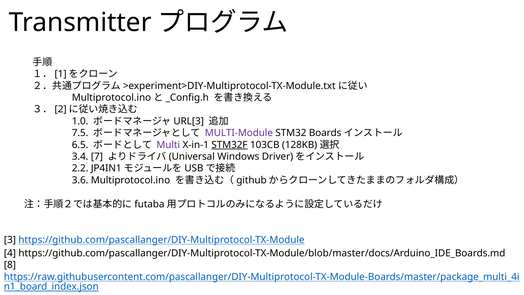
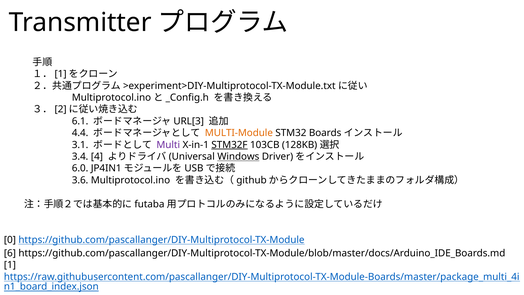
1.0: 1.0 -> 6.1
7.5: 7.5 -> 4.4
MULTI-Module colour: purple -> orange
6.5: 6.5 -> 3.1
3.4 7: 7 -> 4
Windows underline: none -> present
2.2: 2.2 -> 6.0
3: 3 -> 0
4 at (10, 253): 4 -> 6
8: 8 -> 1
